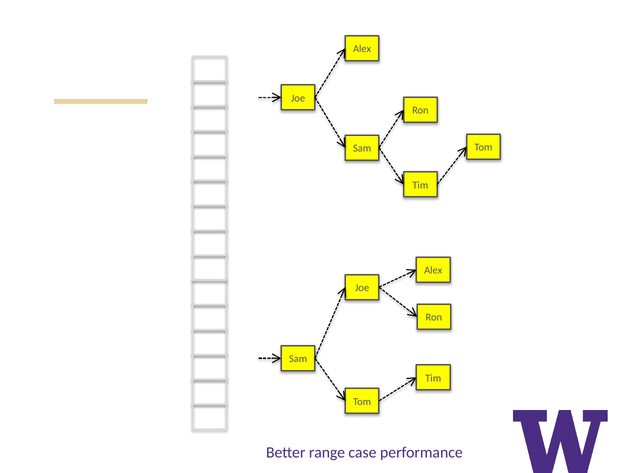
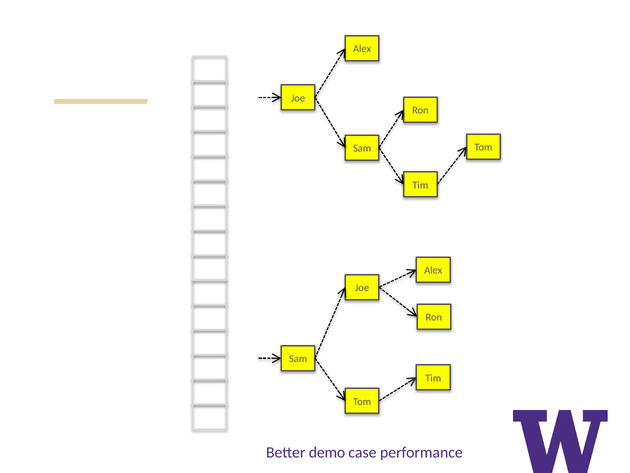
range: range -> demo
